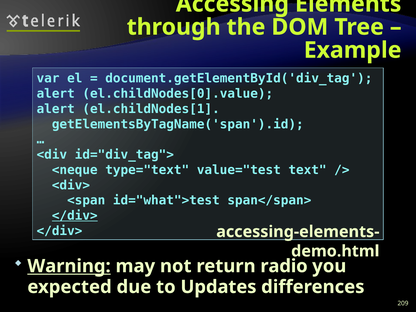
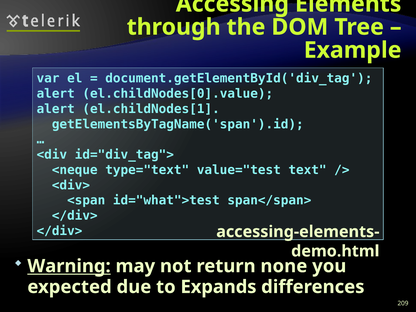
</div> at (75, 216) underline: present -> none
radio: radio -> none
Updates: Updates -> Expands
